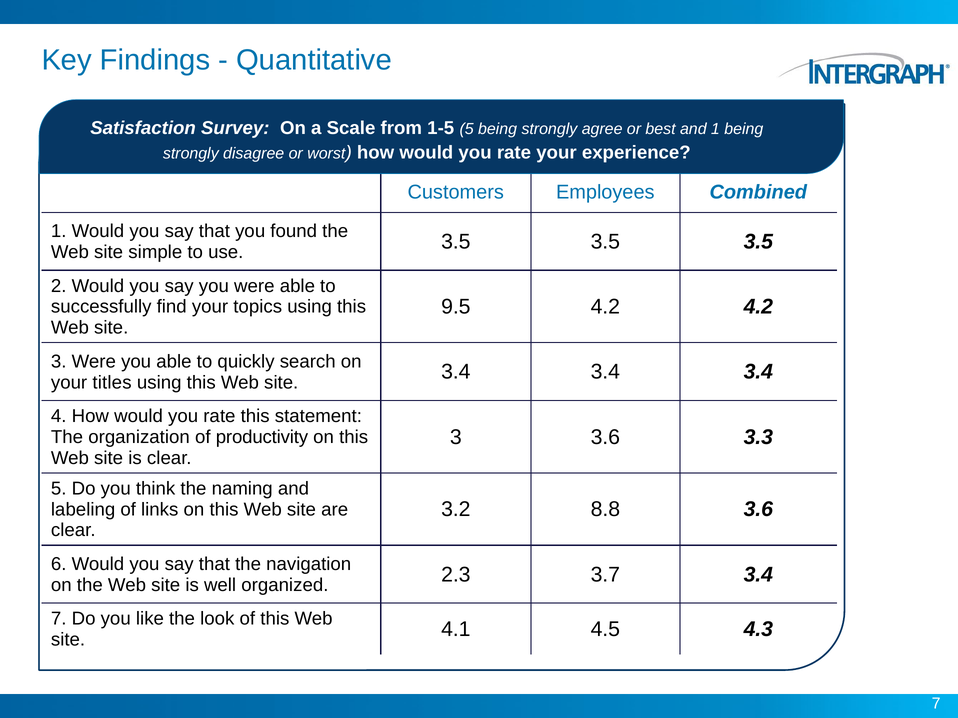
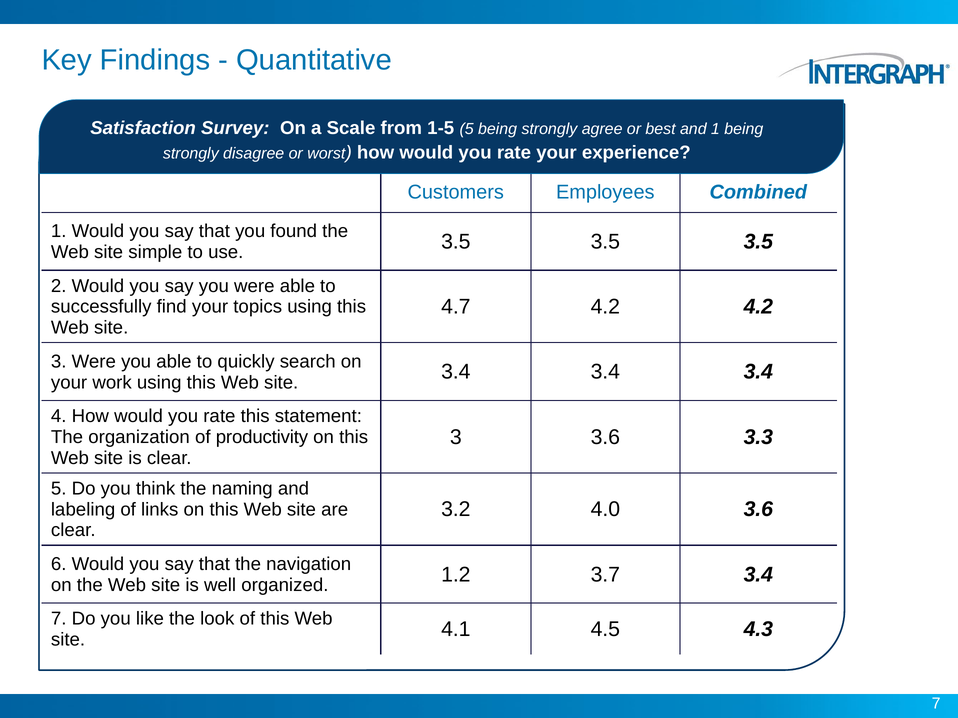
9.5: 9.5 -> 4.7
titles: titles -> work
8.8: 8.8 -> 4.0
2.3: 2.3 -> 1.2
